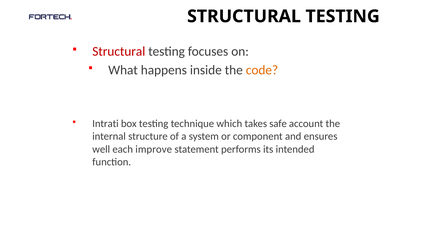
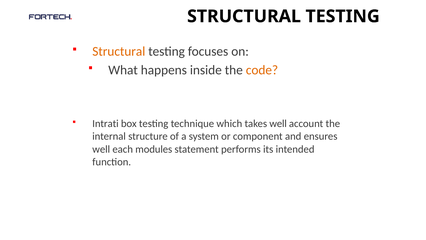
Structural at (119, 51) colour: red -> orange
takes safe: safe -> well
improve: improve -> modules
